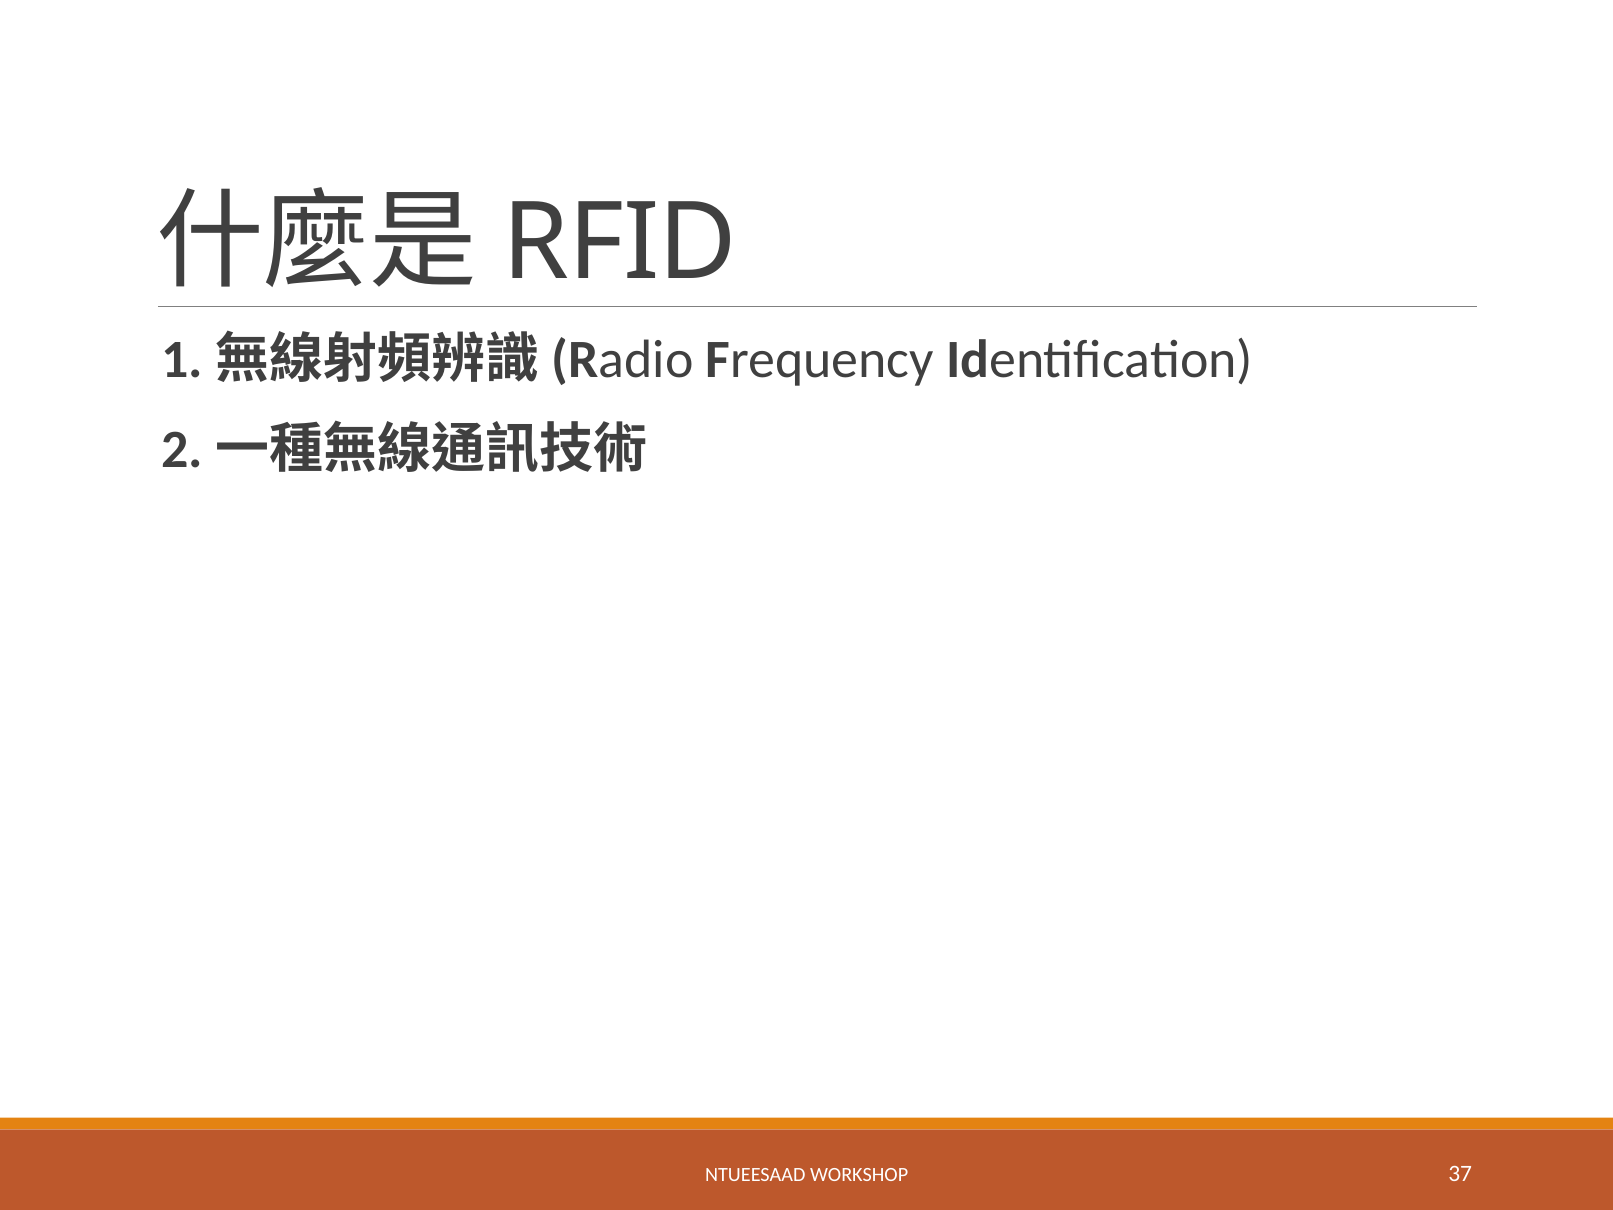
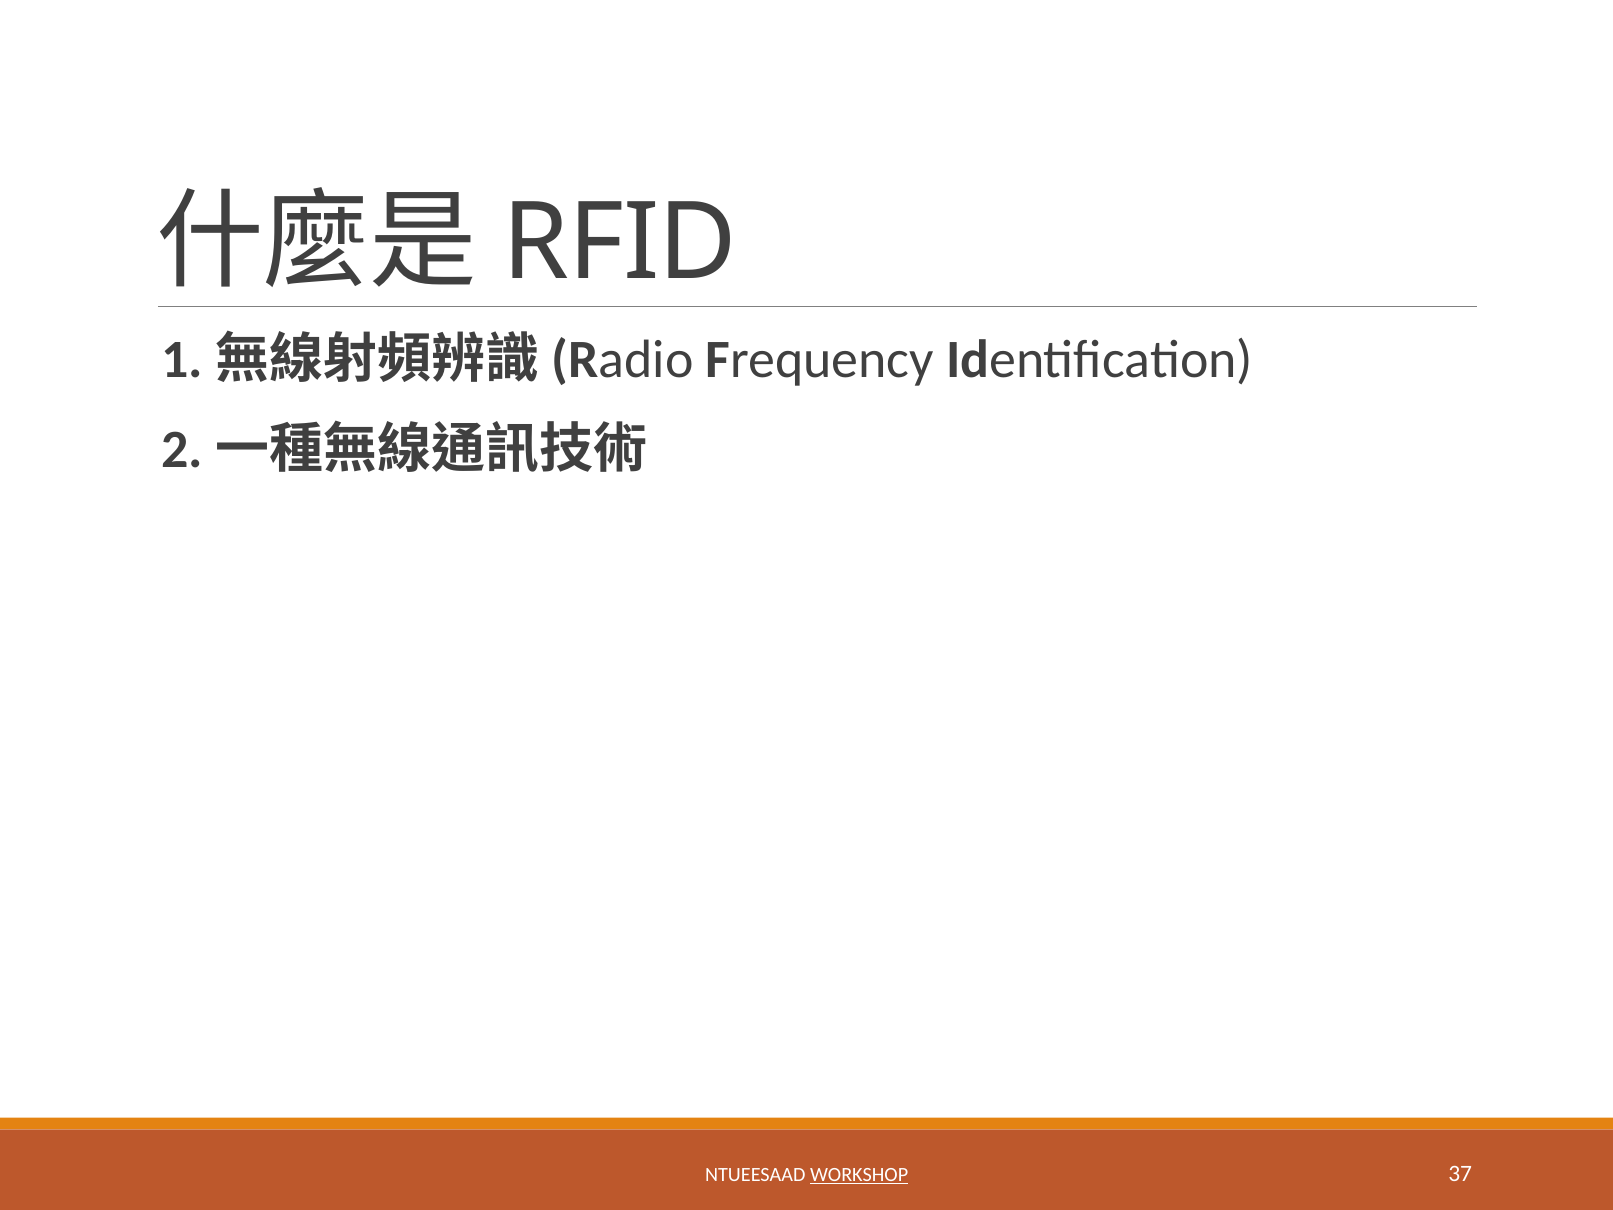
WORKSHOP underline: none -> present
